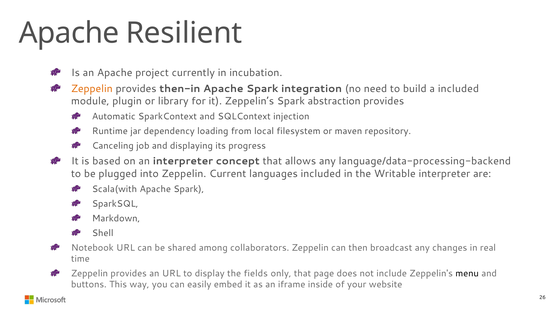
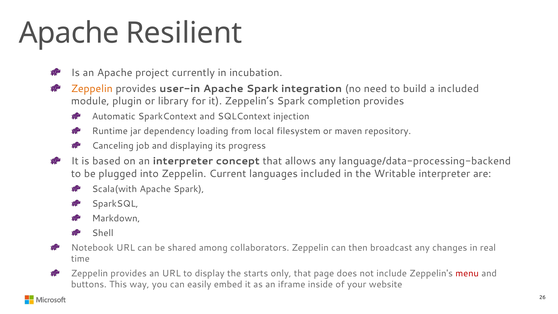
then-in: then-in -> user-in
abstraction: abstraction -> completion
fields: fields -> starts
menu colour: black -> red
